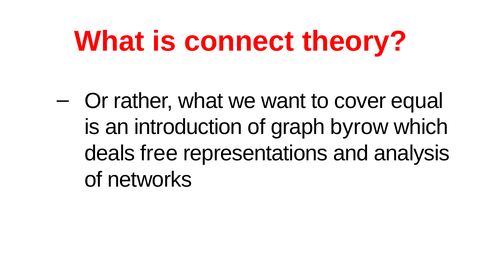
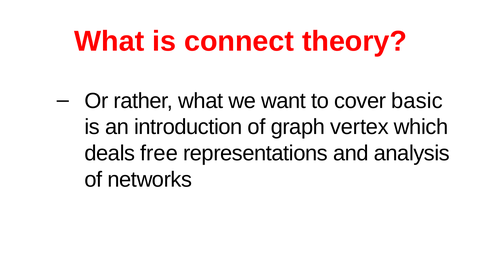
equal: equal -> basic
byrow: byrow -> vertex
